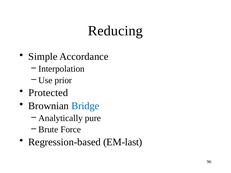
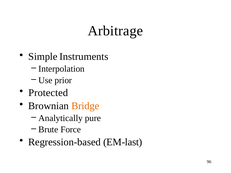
Reducing: Reducing -> Arbitrage
Accordance: Accordance -> Instruments
Bridge colour: blue -> orange
